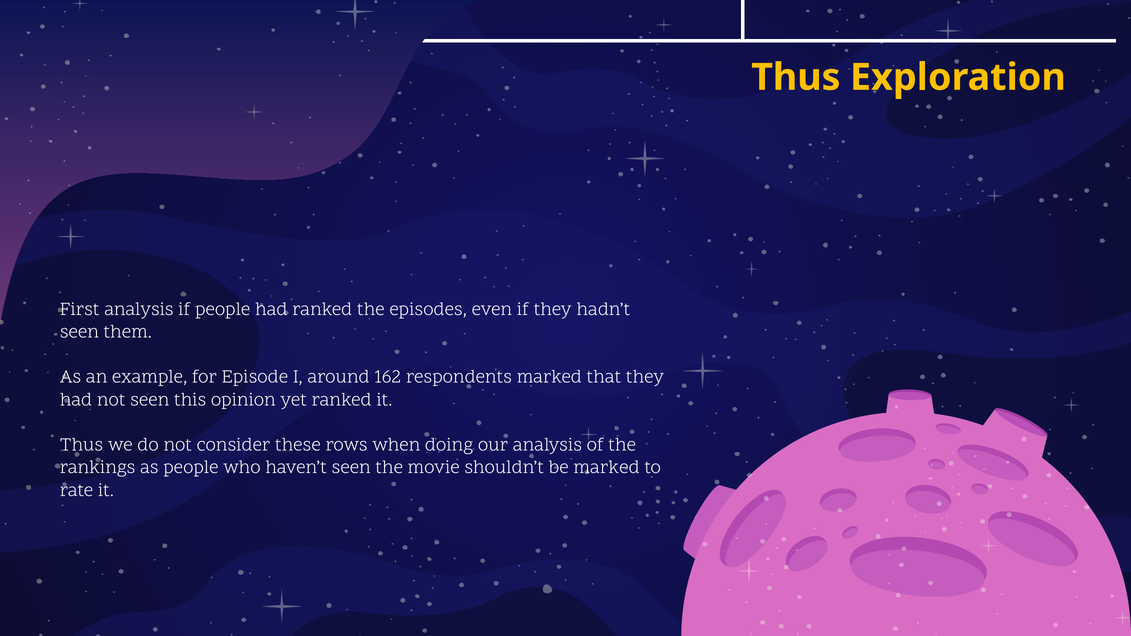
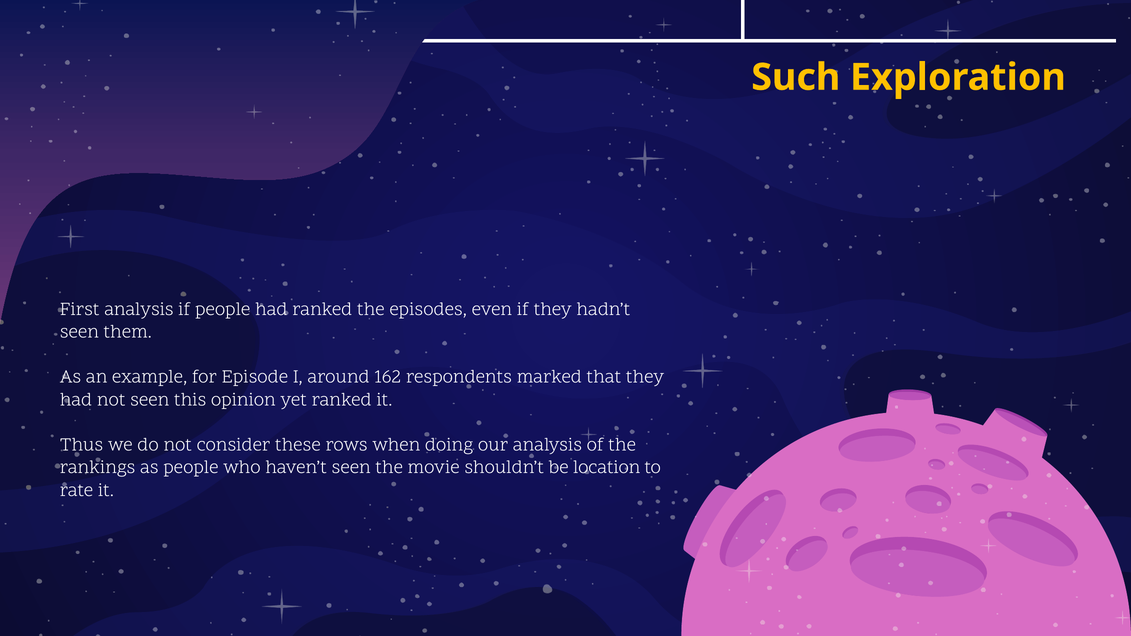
Thus at (796, 77): Thus -> Such
be marked: marked -> location
